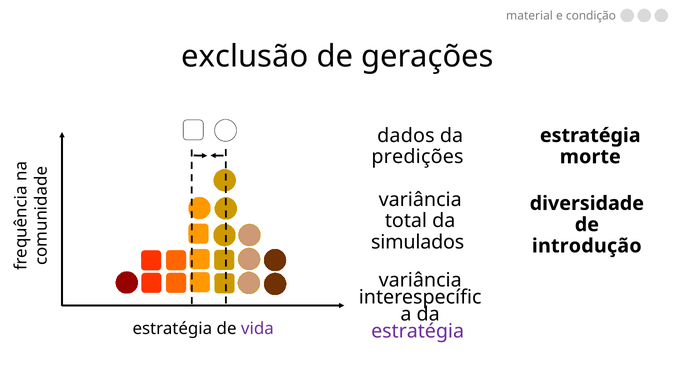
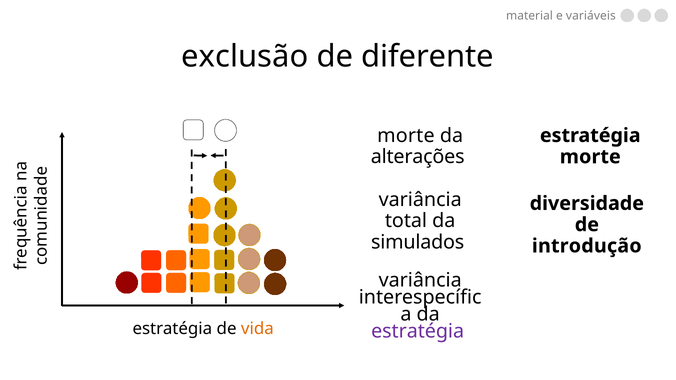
condição: condição -> variáveis
gerações: gerações -> diferente
dados at (406, 136): dados -> morte
predições: predições -> alterações
vida colour: purple -> orange
